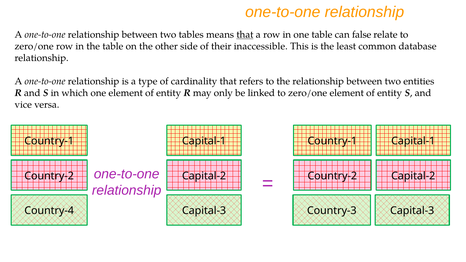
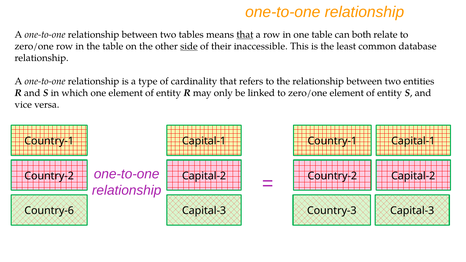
false: false -> both
side underline: none -> present
Country-4: Country-4 -> Country-6
